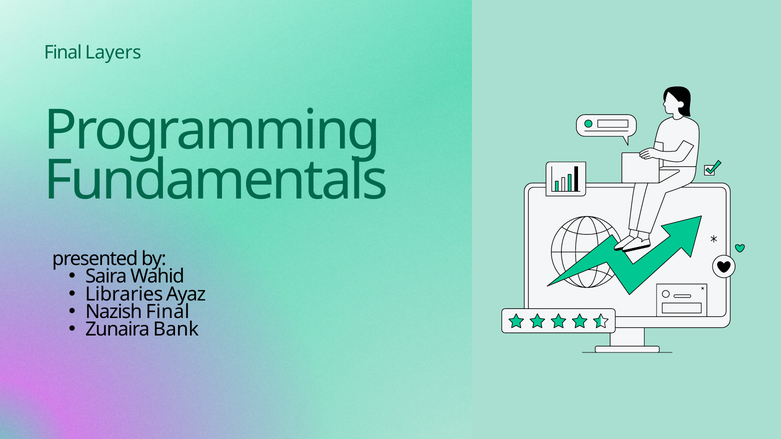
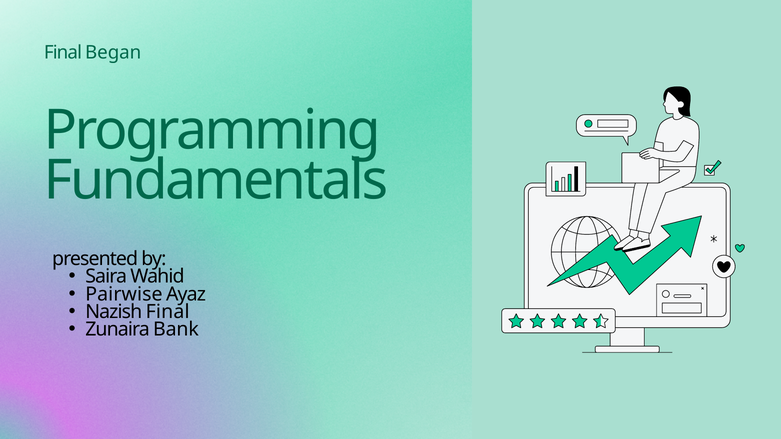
Layers: Layers -> Began
Libraries: Libraries -> Pairwise
